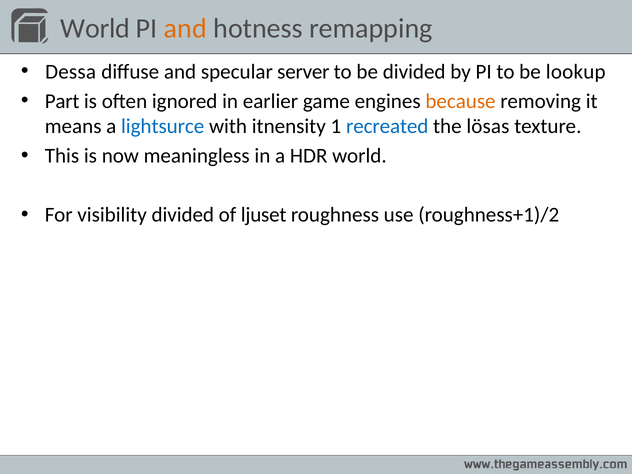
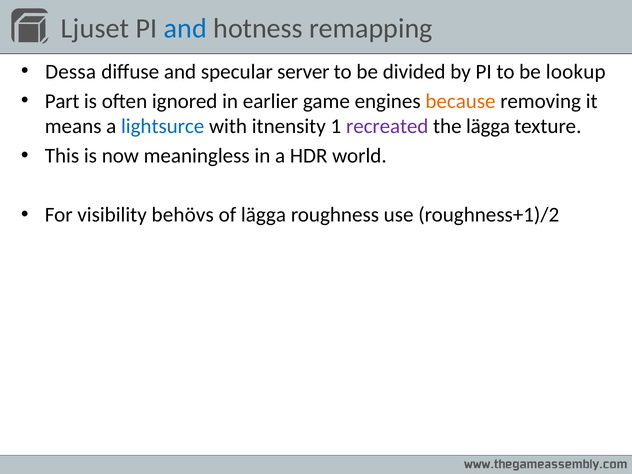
World at (95, 28): World -> Ljuset
and at (185, 28) colour: orange -> blue
recreated colour: blue -> purple
the lösas: lösas -> lägga
visibility divided: divided -> behövs
of ljuset: ljuset -> lägga
